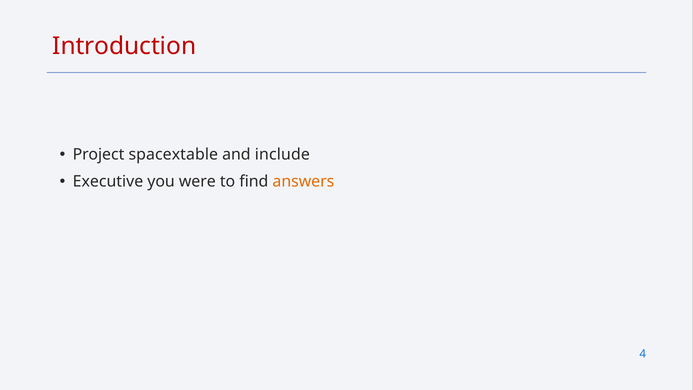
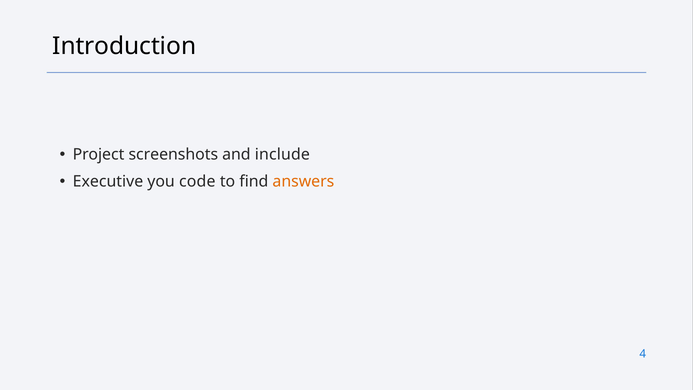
Introduction colour: red -> black
spacextable: spacextable -> screenshots
were: were -> code
